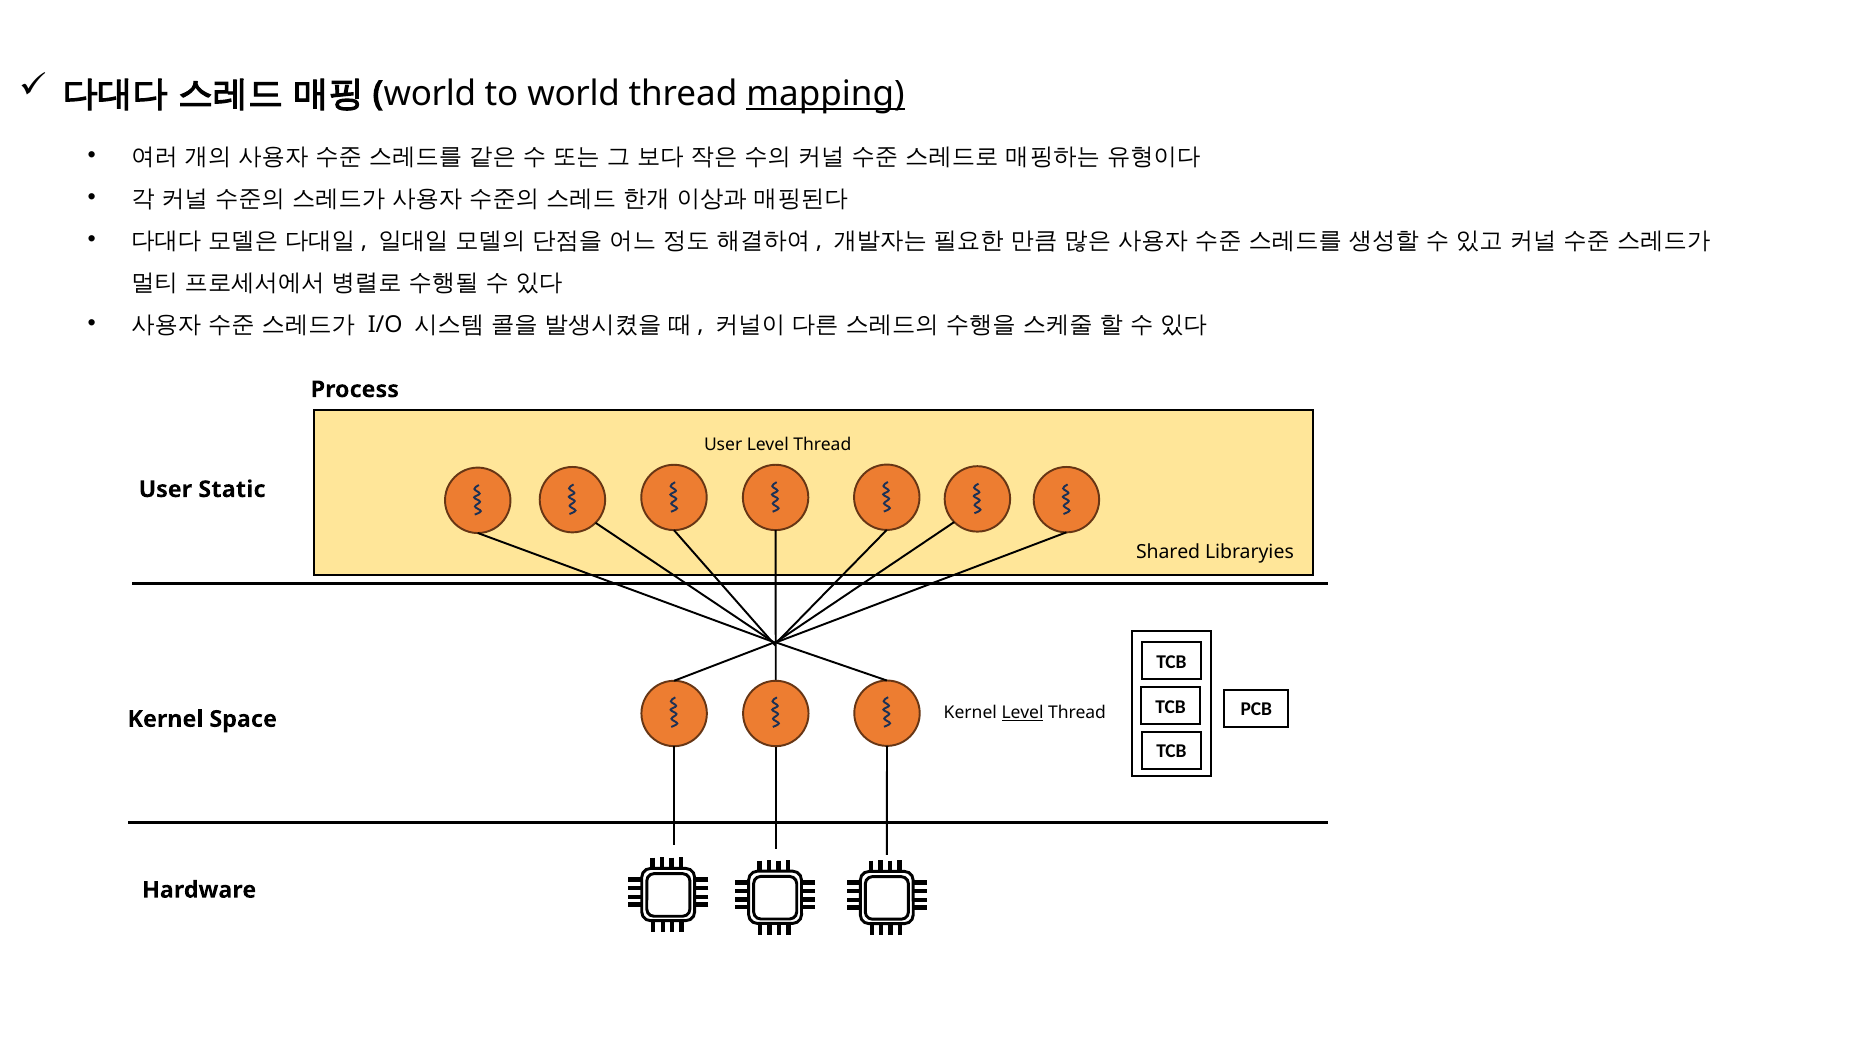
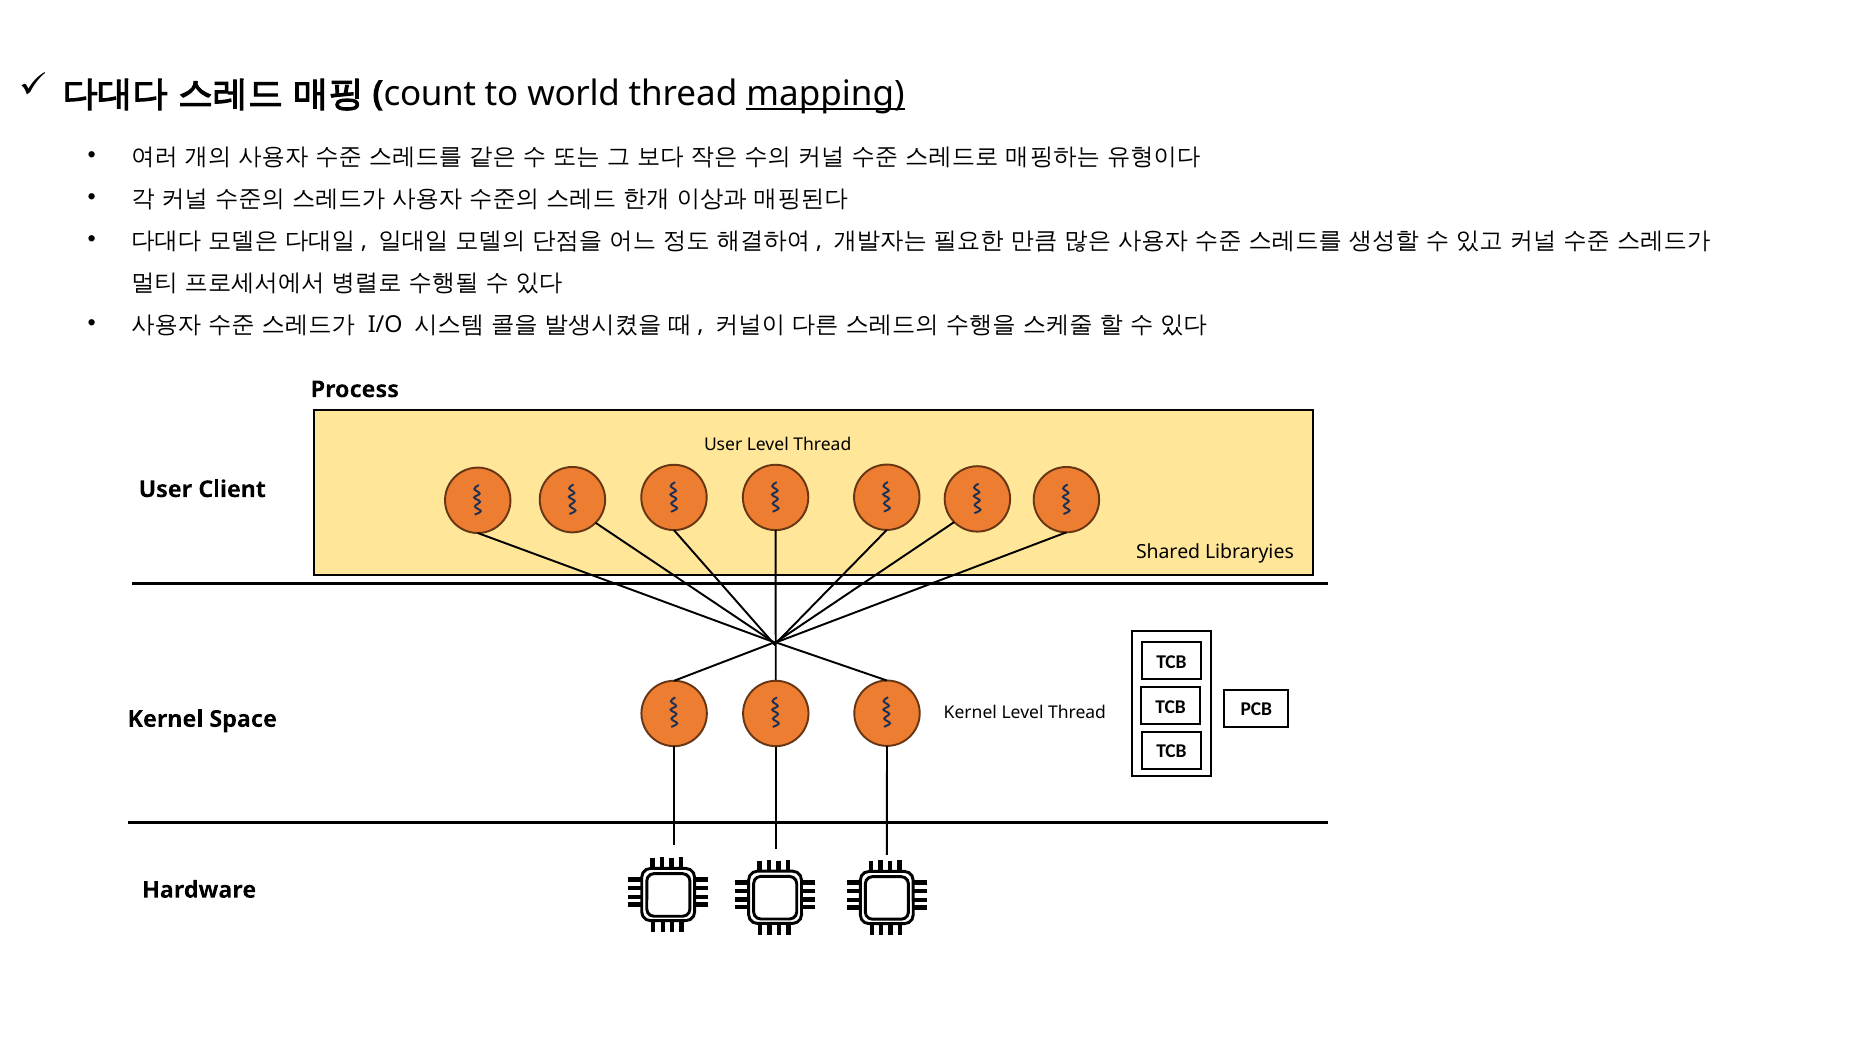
world at (430, 94): world -> count
Static: Static -> Client
Level at (1023, 713) underline: present -> none
